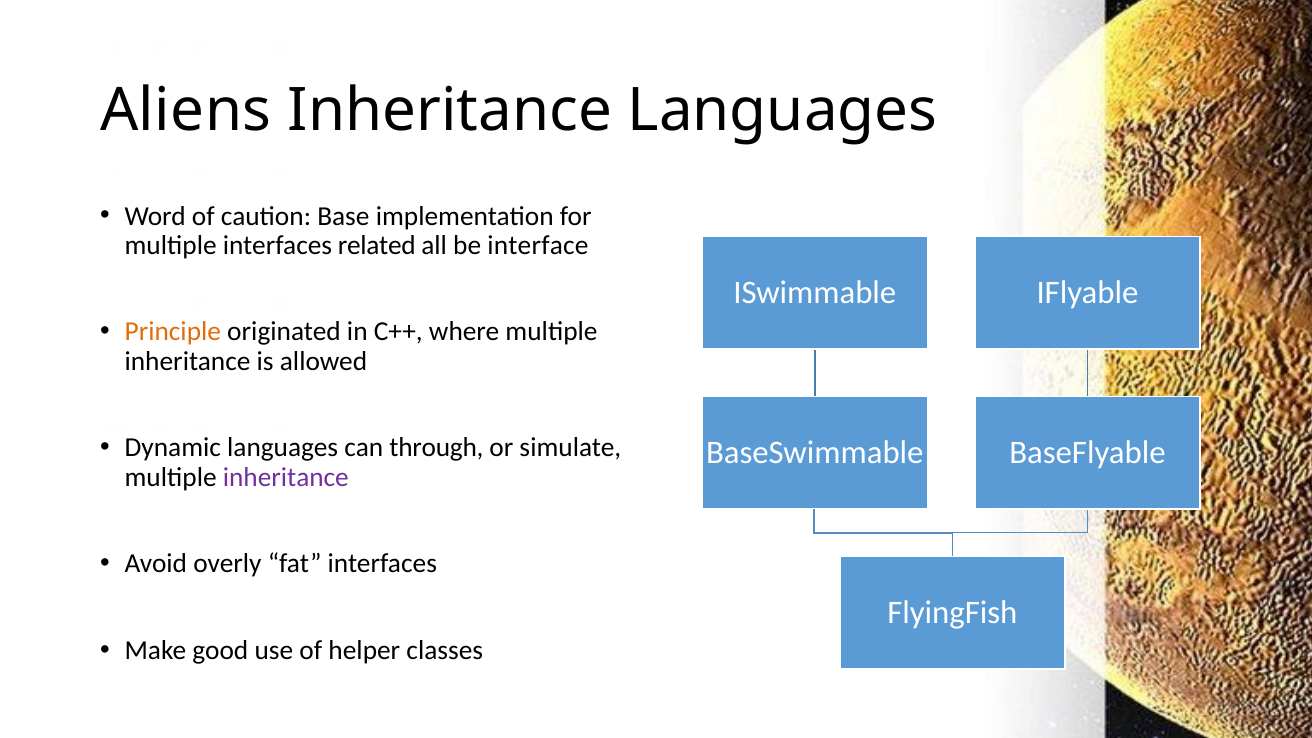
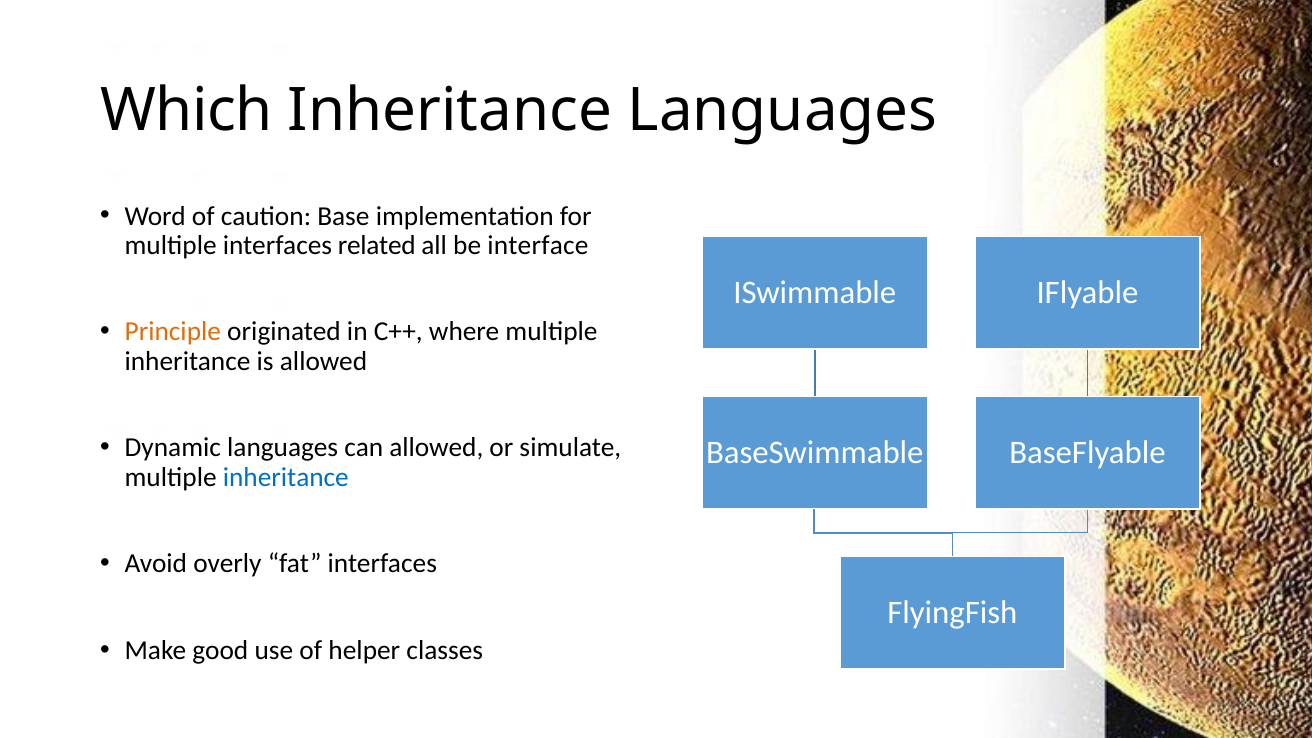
Aliens: Aliens -> Which
can through: through -> allowed
inheritance at (286, 477) colour: purple -> blue
